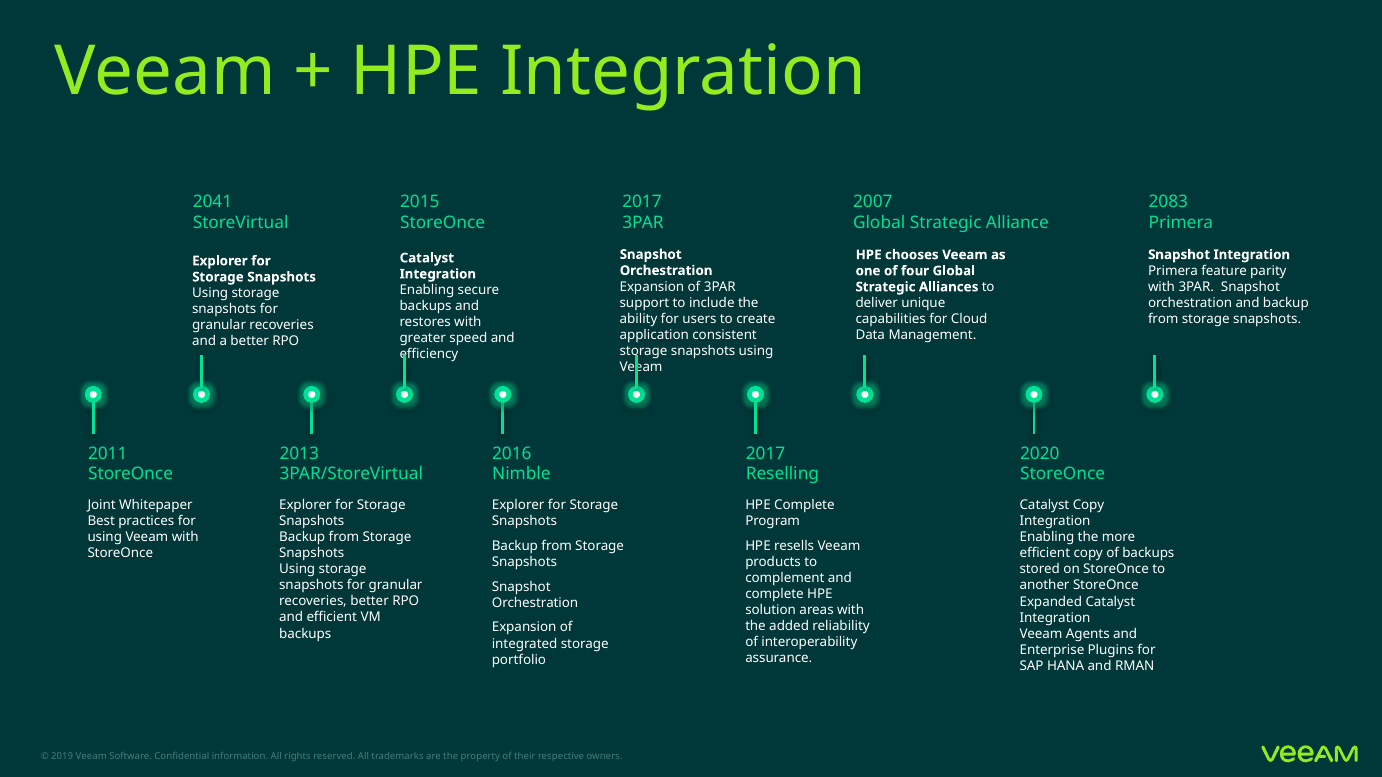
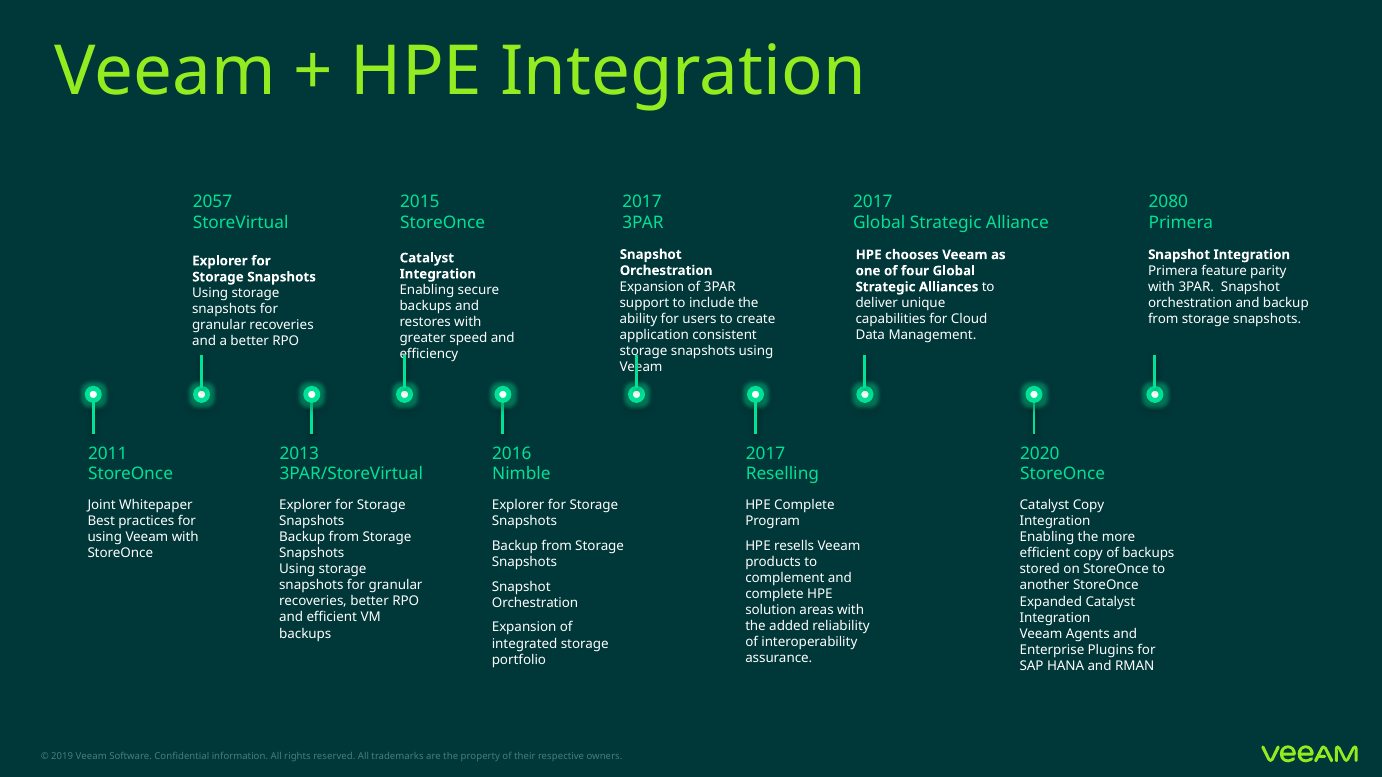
2041: 2041 -> 2057
2007 at (873, 202): 2007 -> 2017
2083: 2083 -> 2080
